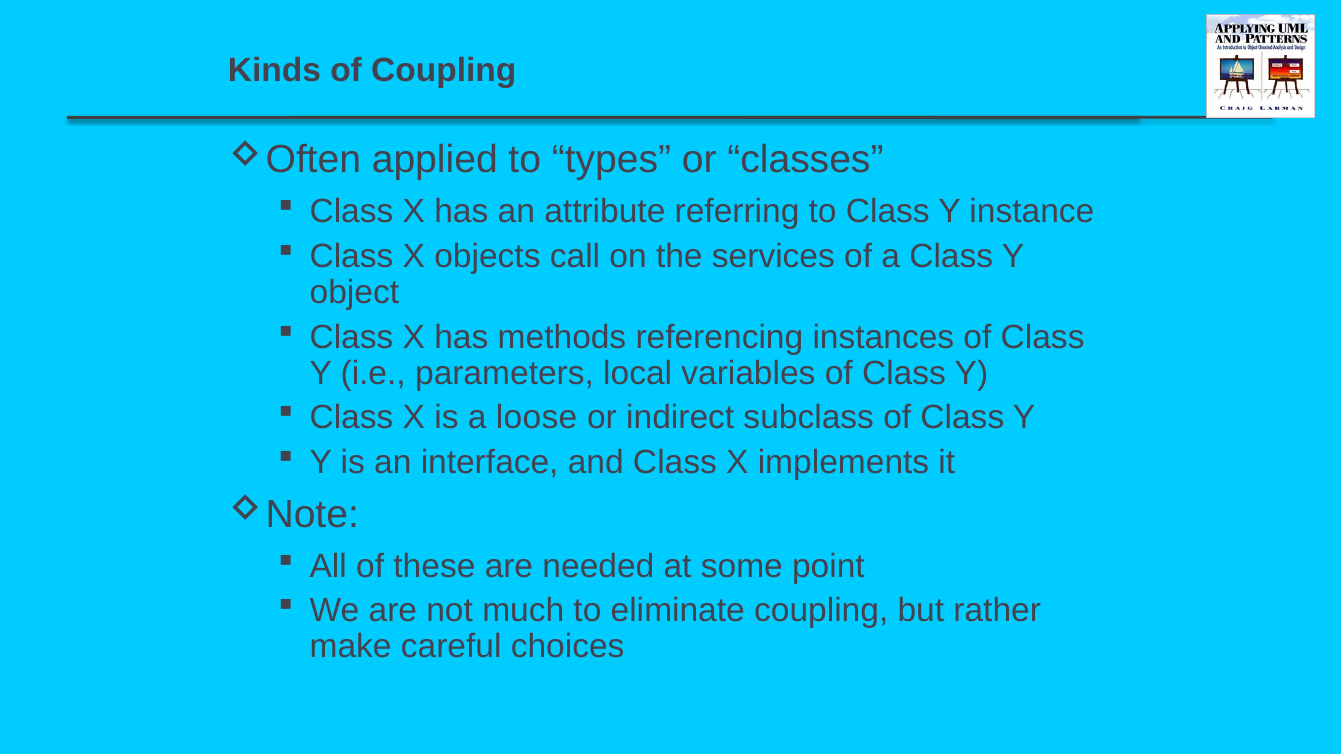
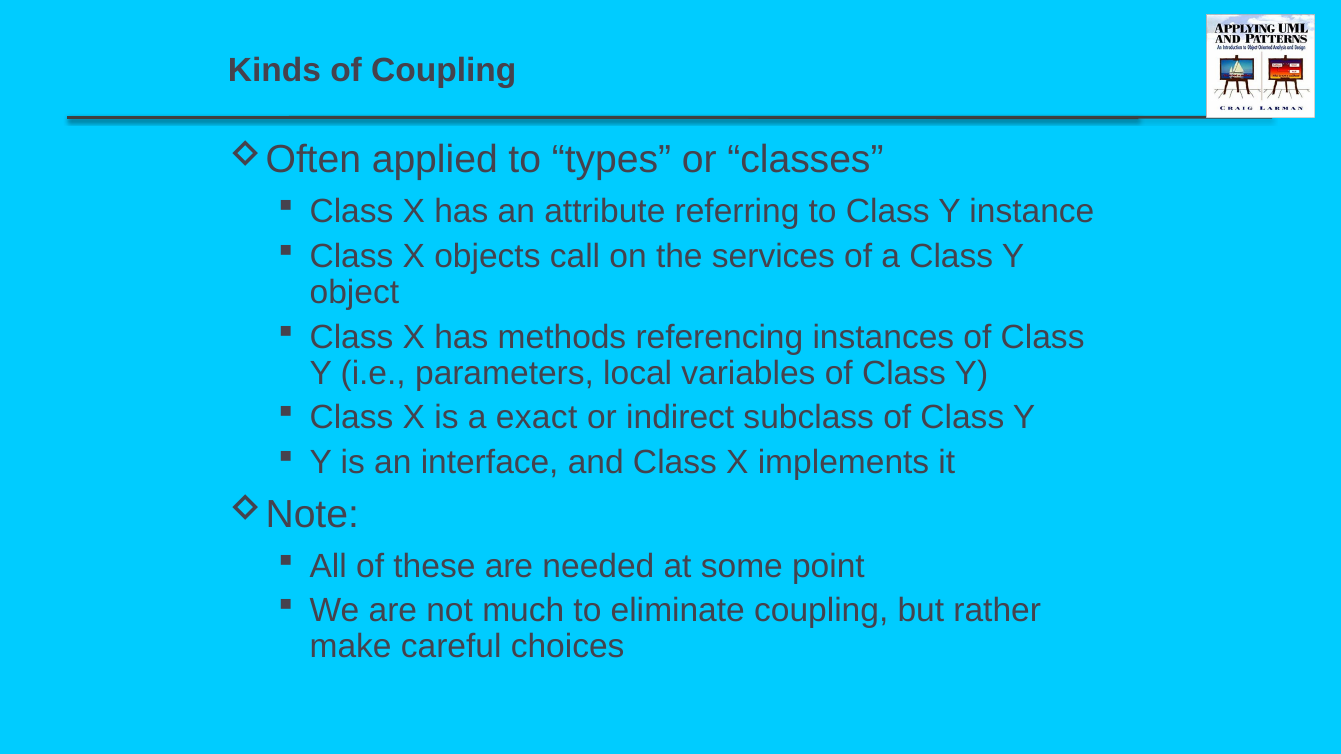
loose: loose -> exact
